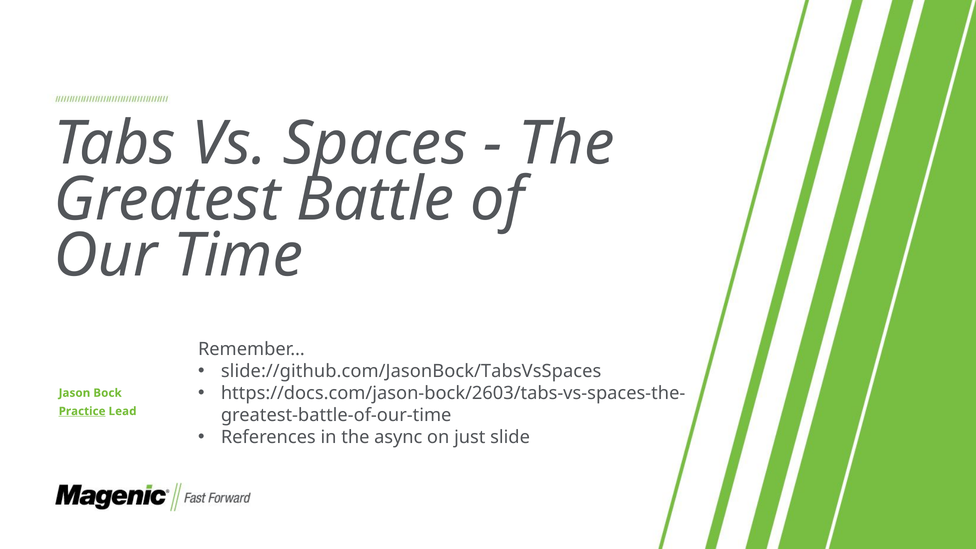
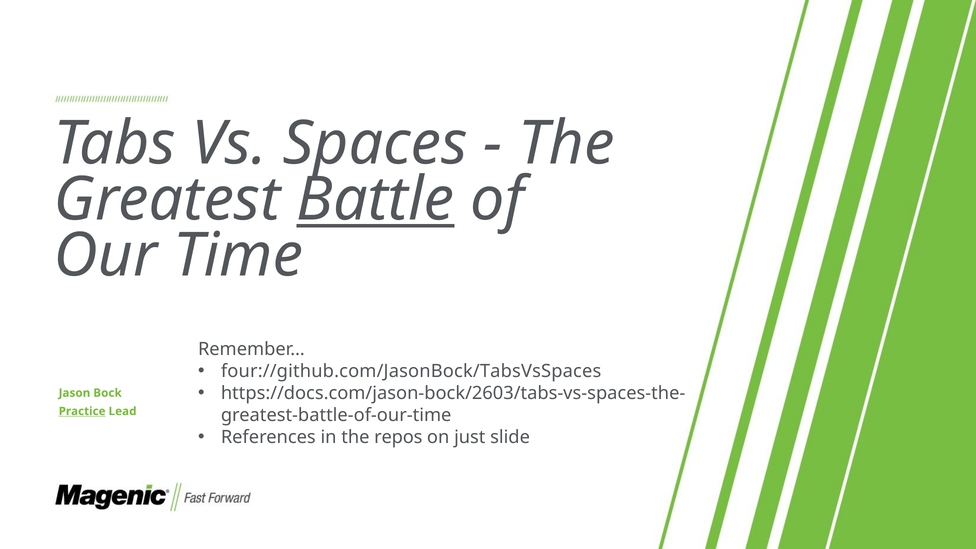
Battle underline: none -> present
slide://github.com/JasonBock/TabsVsSpaces: slide://github.com/JasonBock/TabsVsSpaces -> four://github.com/JasonBock/TabsVsSpaces
async: async -> repos
